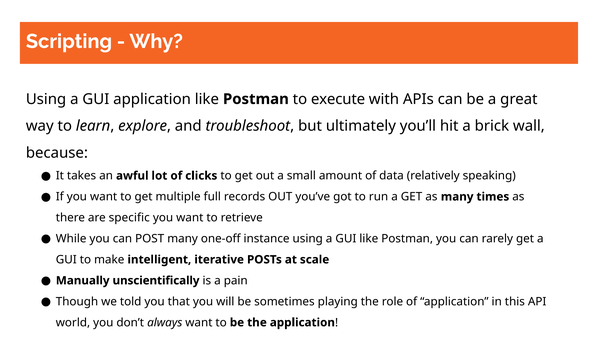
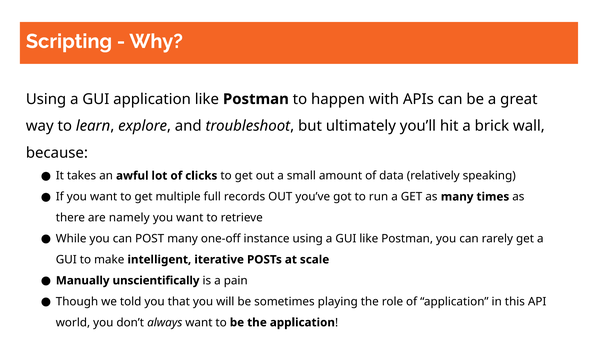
execute: execute -> happen
specific: specific -> namely
